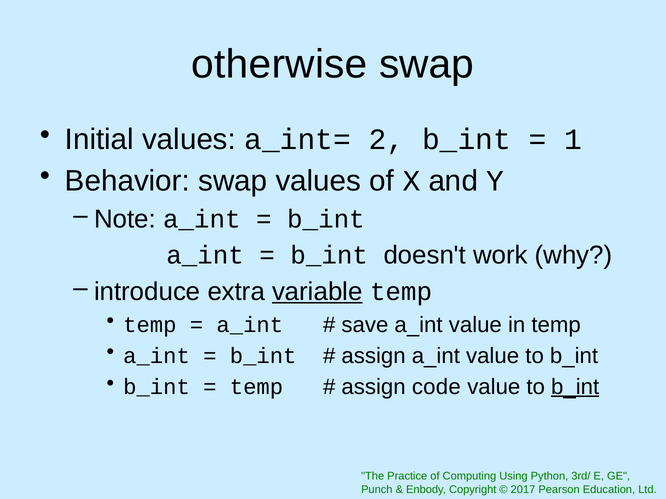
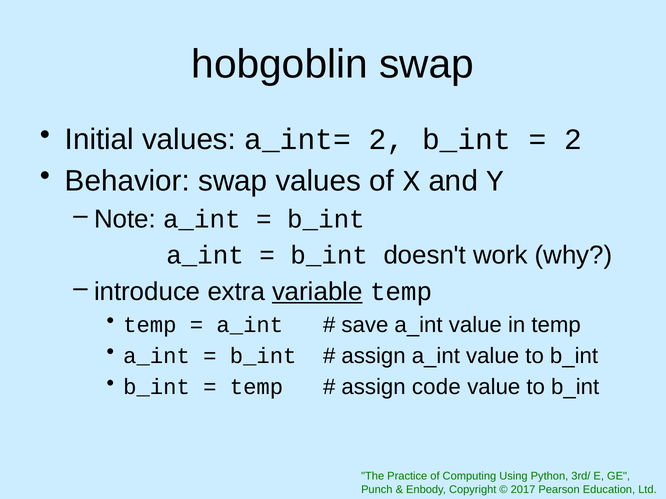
otherwise: otherwise -> hobgoblin
1 at (573, 140): 1 -> 2
b_int at (575, 387) underline: present -> none
